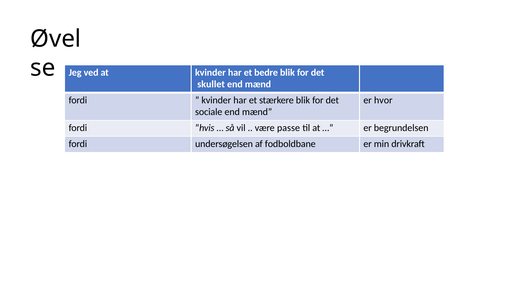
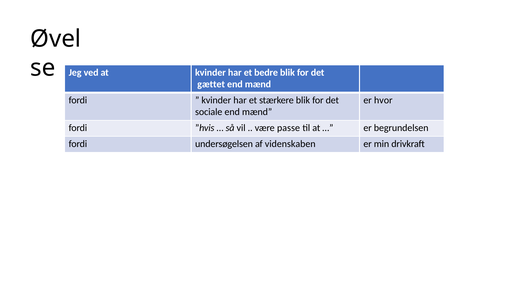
skullet: skullet -> gættet
fodboldbane: fodboldbane -> videnskaben
